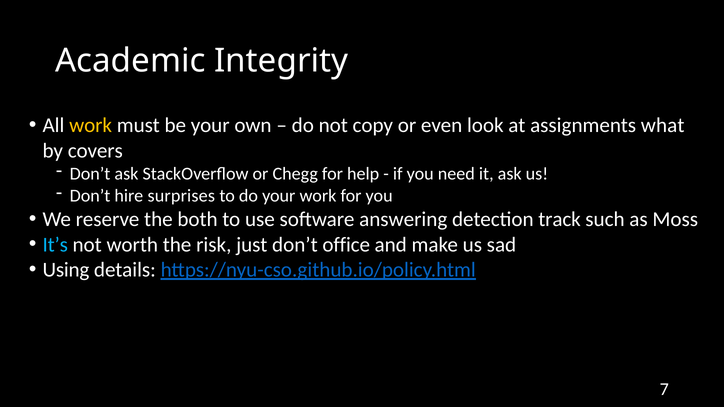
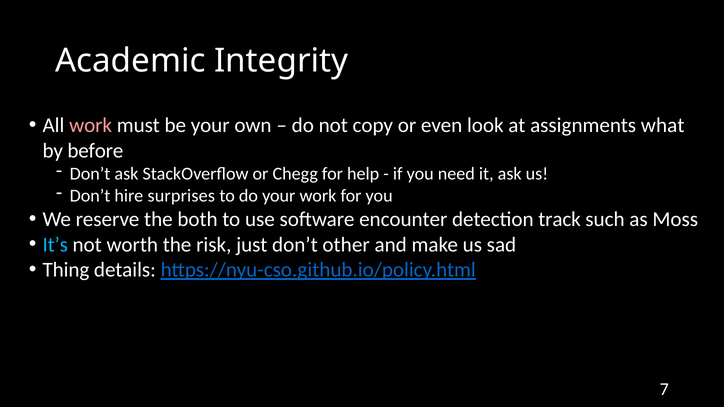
work at (91, 125) colour: yellow -> pink
covers: covers -> before
answering: answering -> encounter
office: office -> other
Using: Using -> Thing
